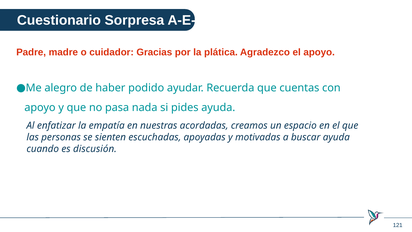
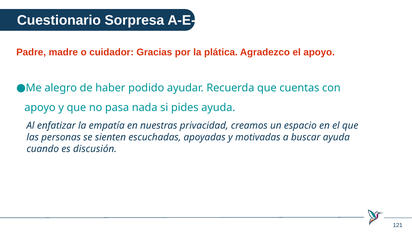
acordadas: acordadas -> privacidad
